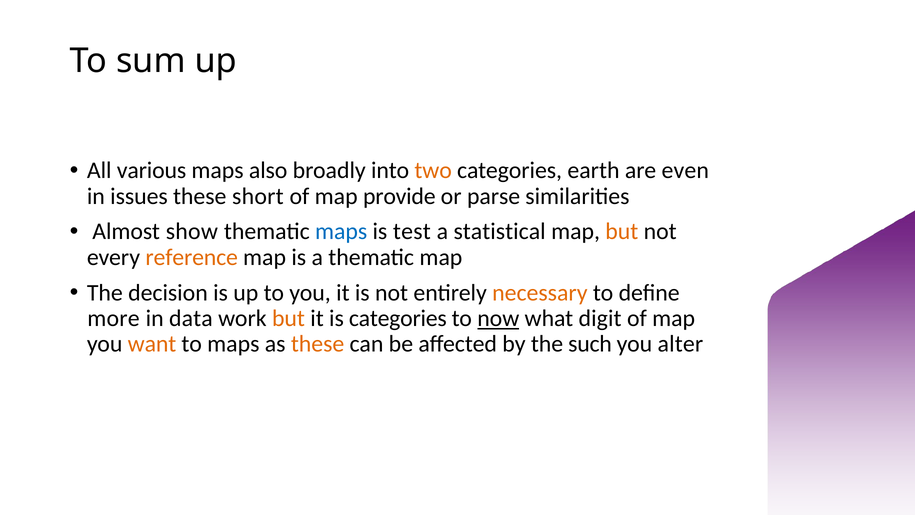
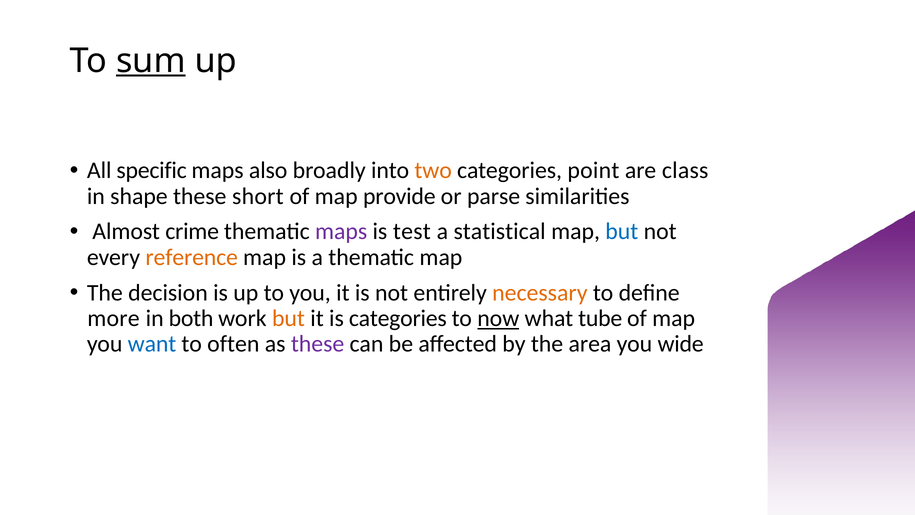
sum underline: none -> present
various: various -> specific
earth: earth -> point
even: even -> class
issues: issues -> shape
show: show -> crime
maps at (341, 231) colour: blue -> purple
but at (622, 231) colour: orange -> blue
data: data -> both
digit: digit -> tube
want colour: orange -> blue
to maps: maps -> often
these at (318, 344) colour: orange -> purple
such: such -> area
alter: alter -> wide
